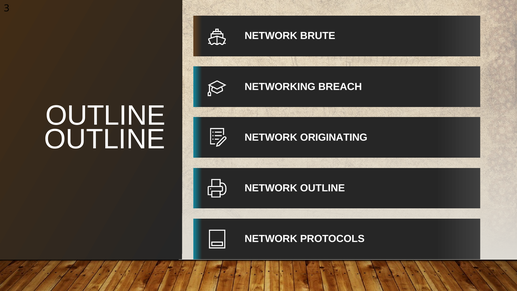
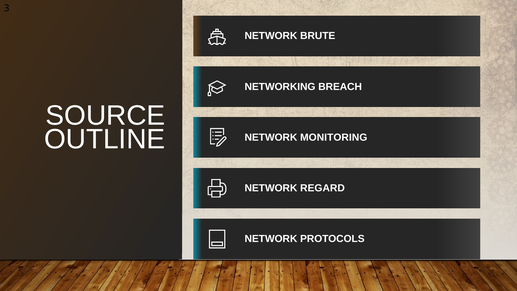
OUTLINE at (106, 116): OUTLINE -> SOURCE
ORIGINATING: ORIGINATING -> MONITORING
OUTLINE at (323, 188): OUTLINE -> REGARD
